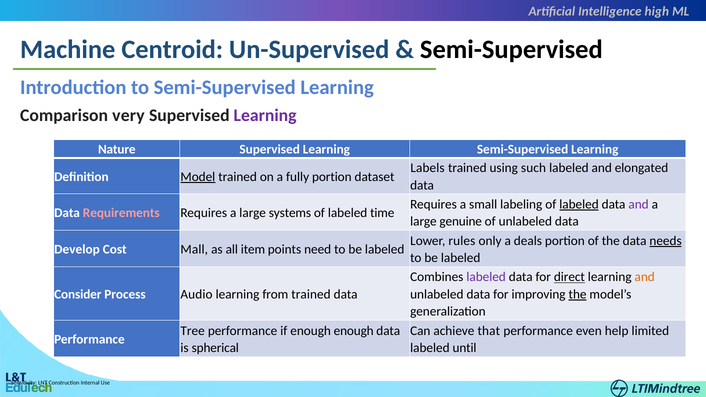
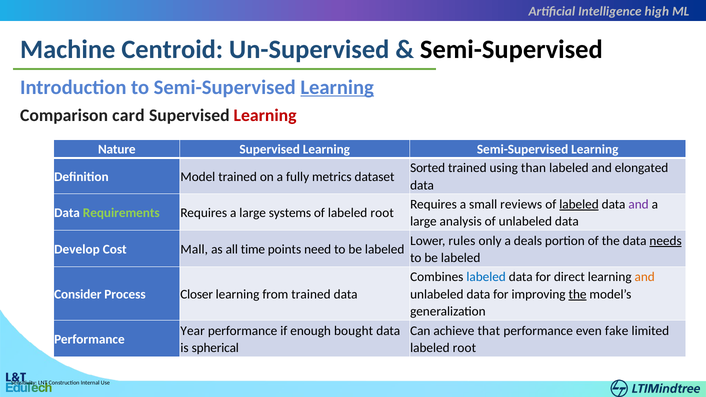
Learning at (337, 87) underline: none -> present
very: very -> card
Learning at (265, 115) colour: purple -> red
Labels: Labels -> Sorted
such: such -> than
Model underline: present -> none
fully portion: portion -> metrics
labeling: labeling -> reviews
Requirements colour: pink -> light green
of labeled time: time -> root
genuine: genuine -> analysis
item: item -> time
labeled at (486, 277) colour: purple -> blue
direct underline: present -> none
Audio: Audio -> Closer
Tree: Tree -> Year
enough enough: enough -> bought
help: help -> fake
until at (465, 348): until -> root
